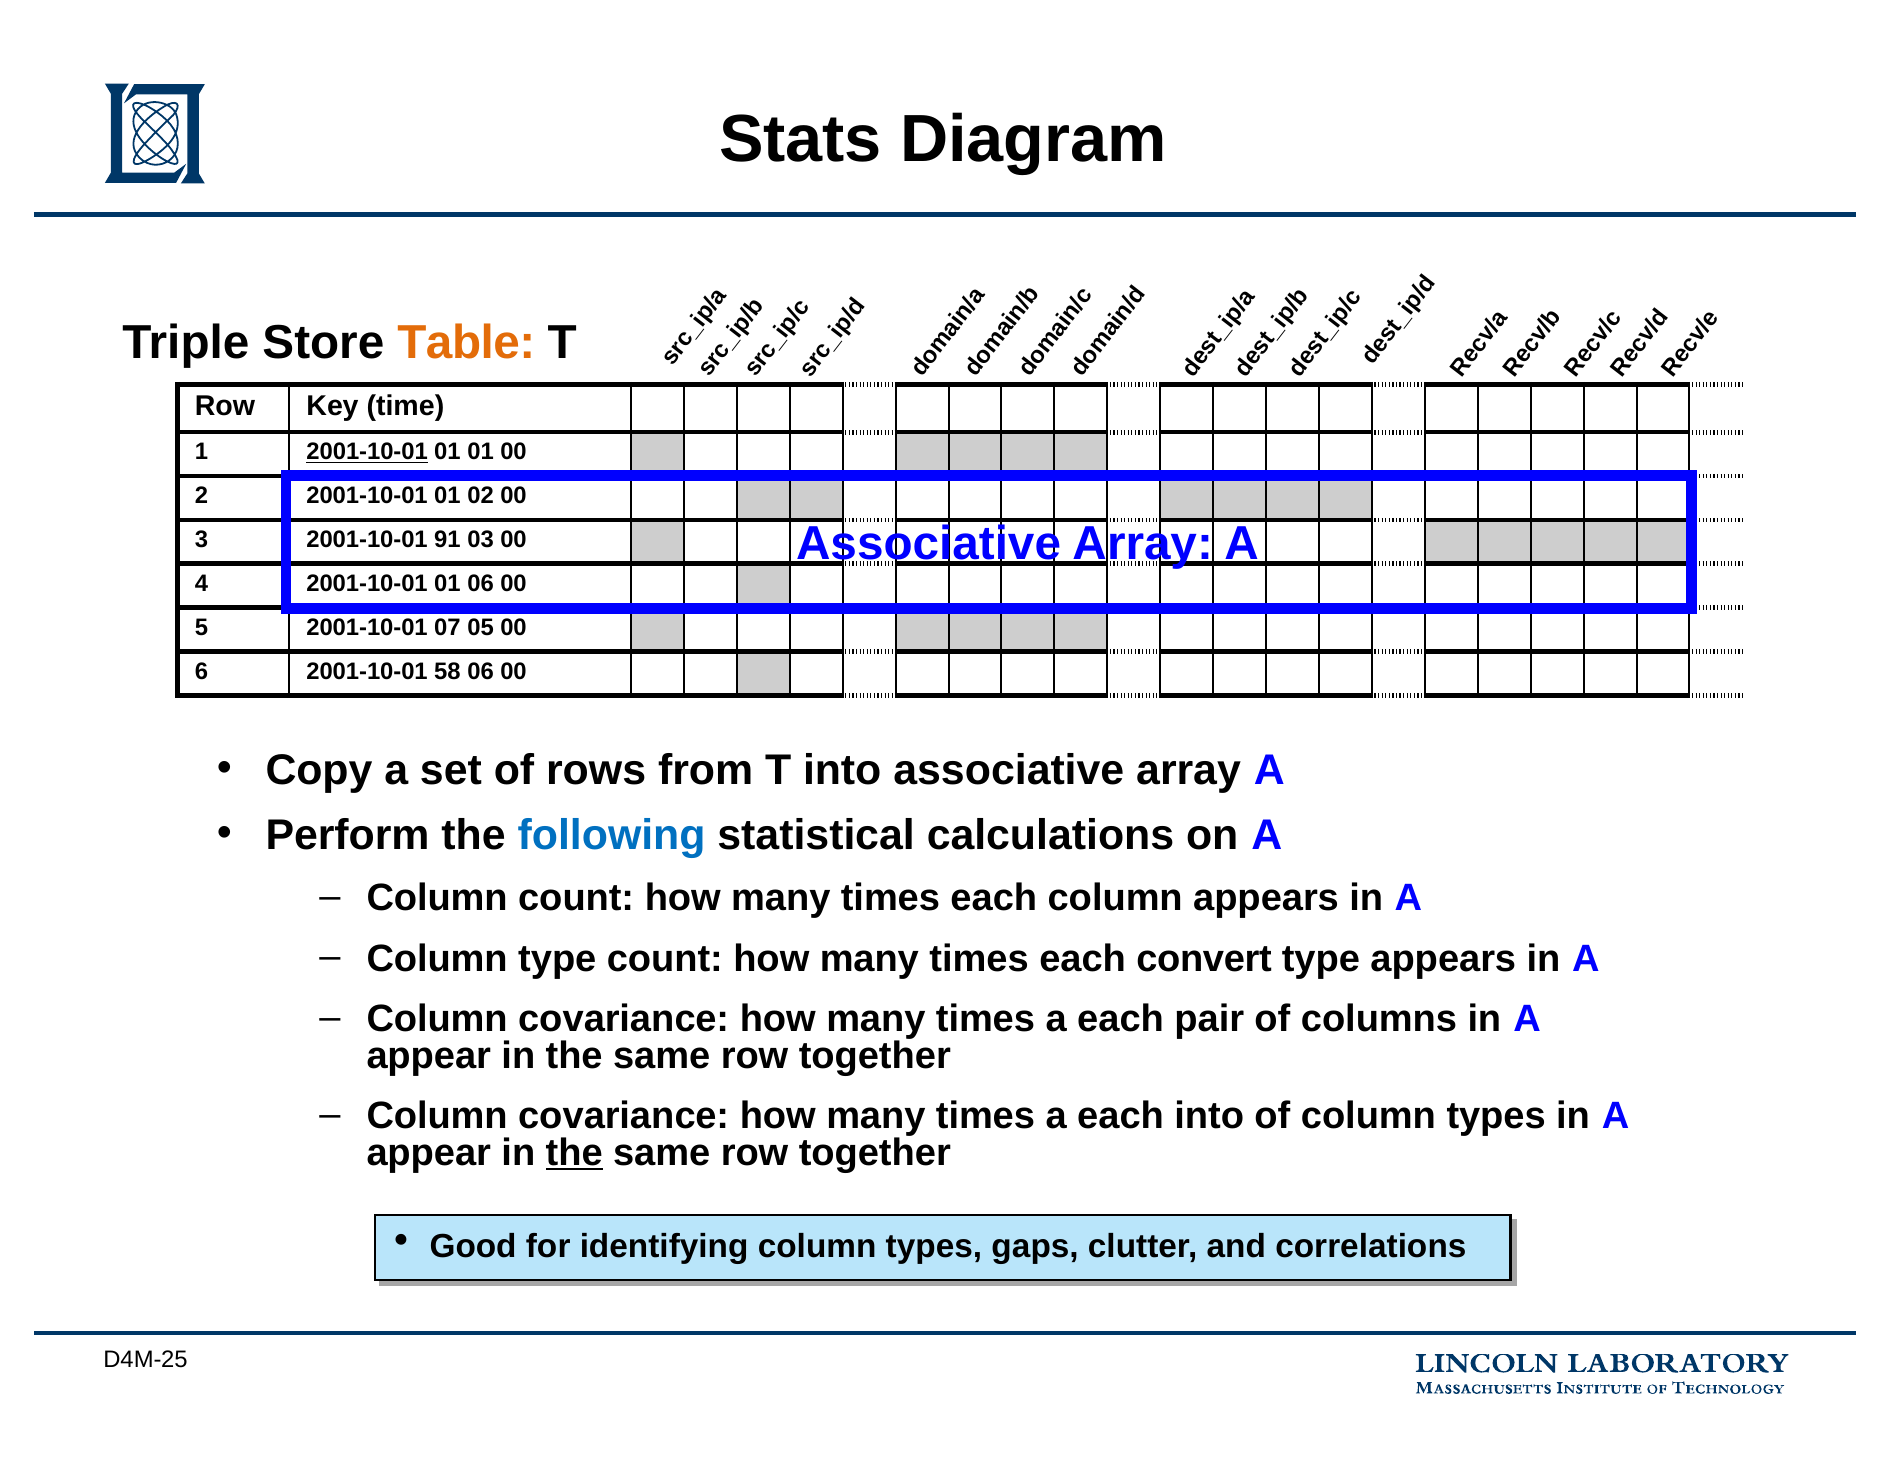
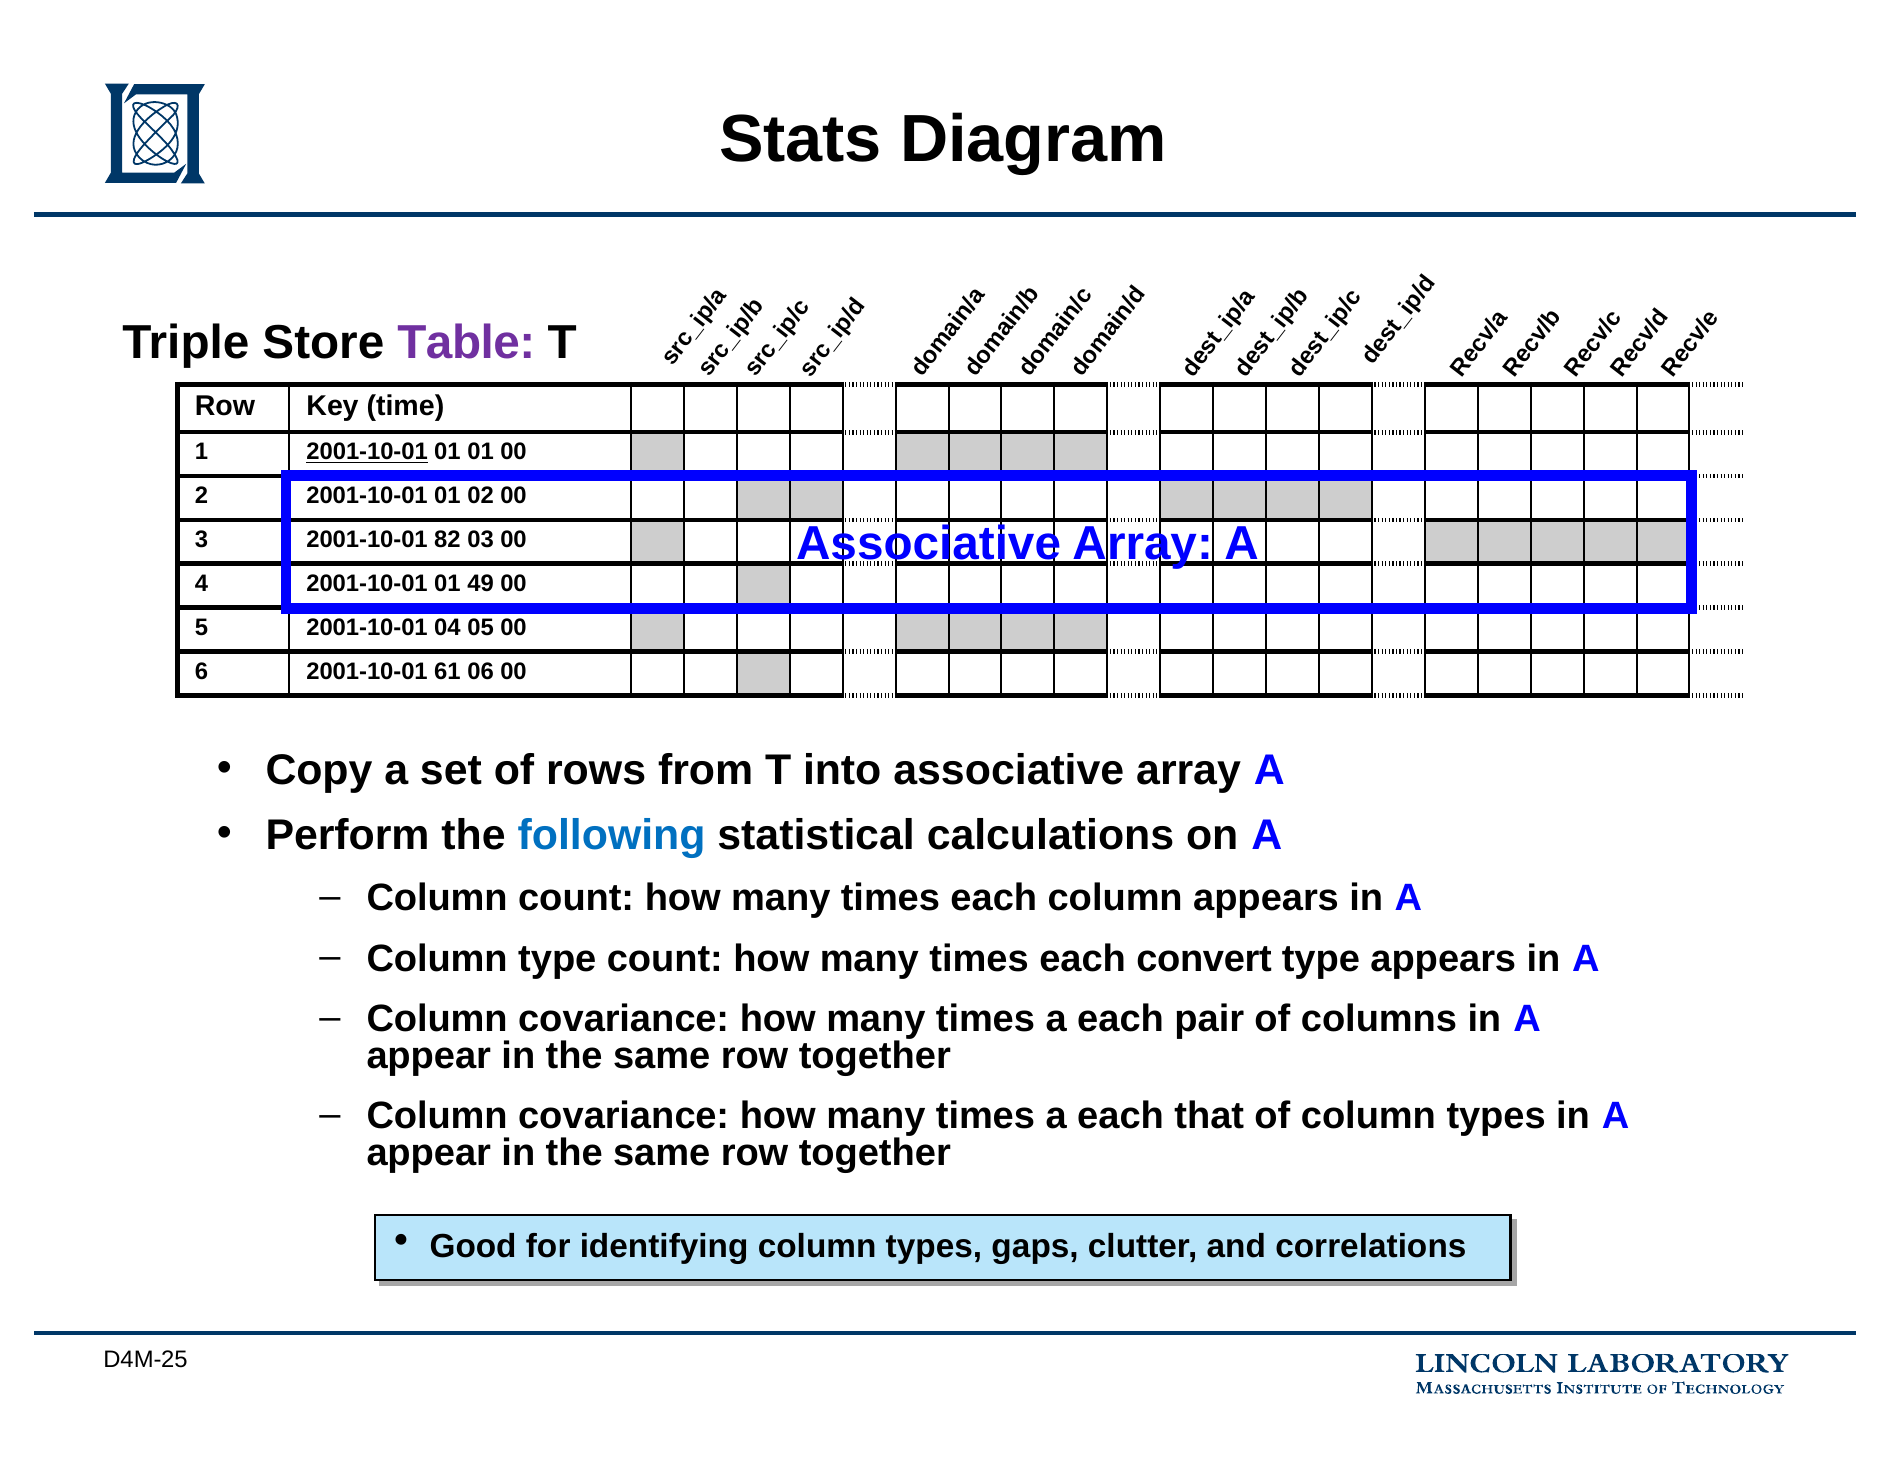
Table colour: orange -> purple
91: 91 -> 82
01 06: 06 -> 49
07: 07 -> 04
58: 58 -> 61
each into: into -> that
the at (574, 1153) underline: present -> none
